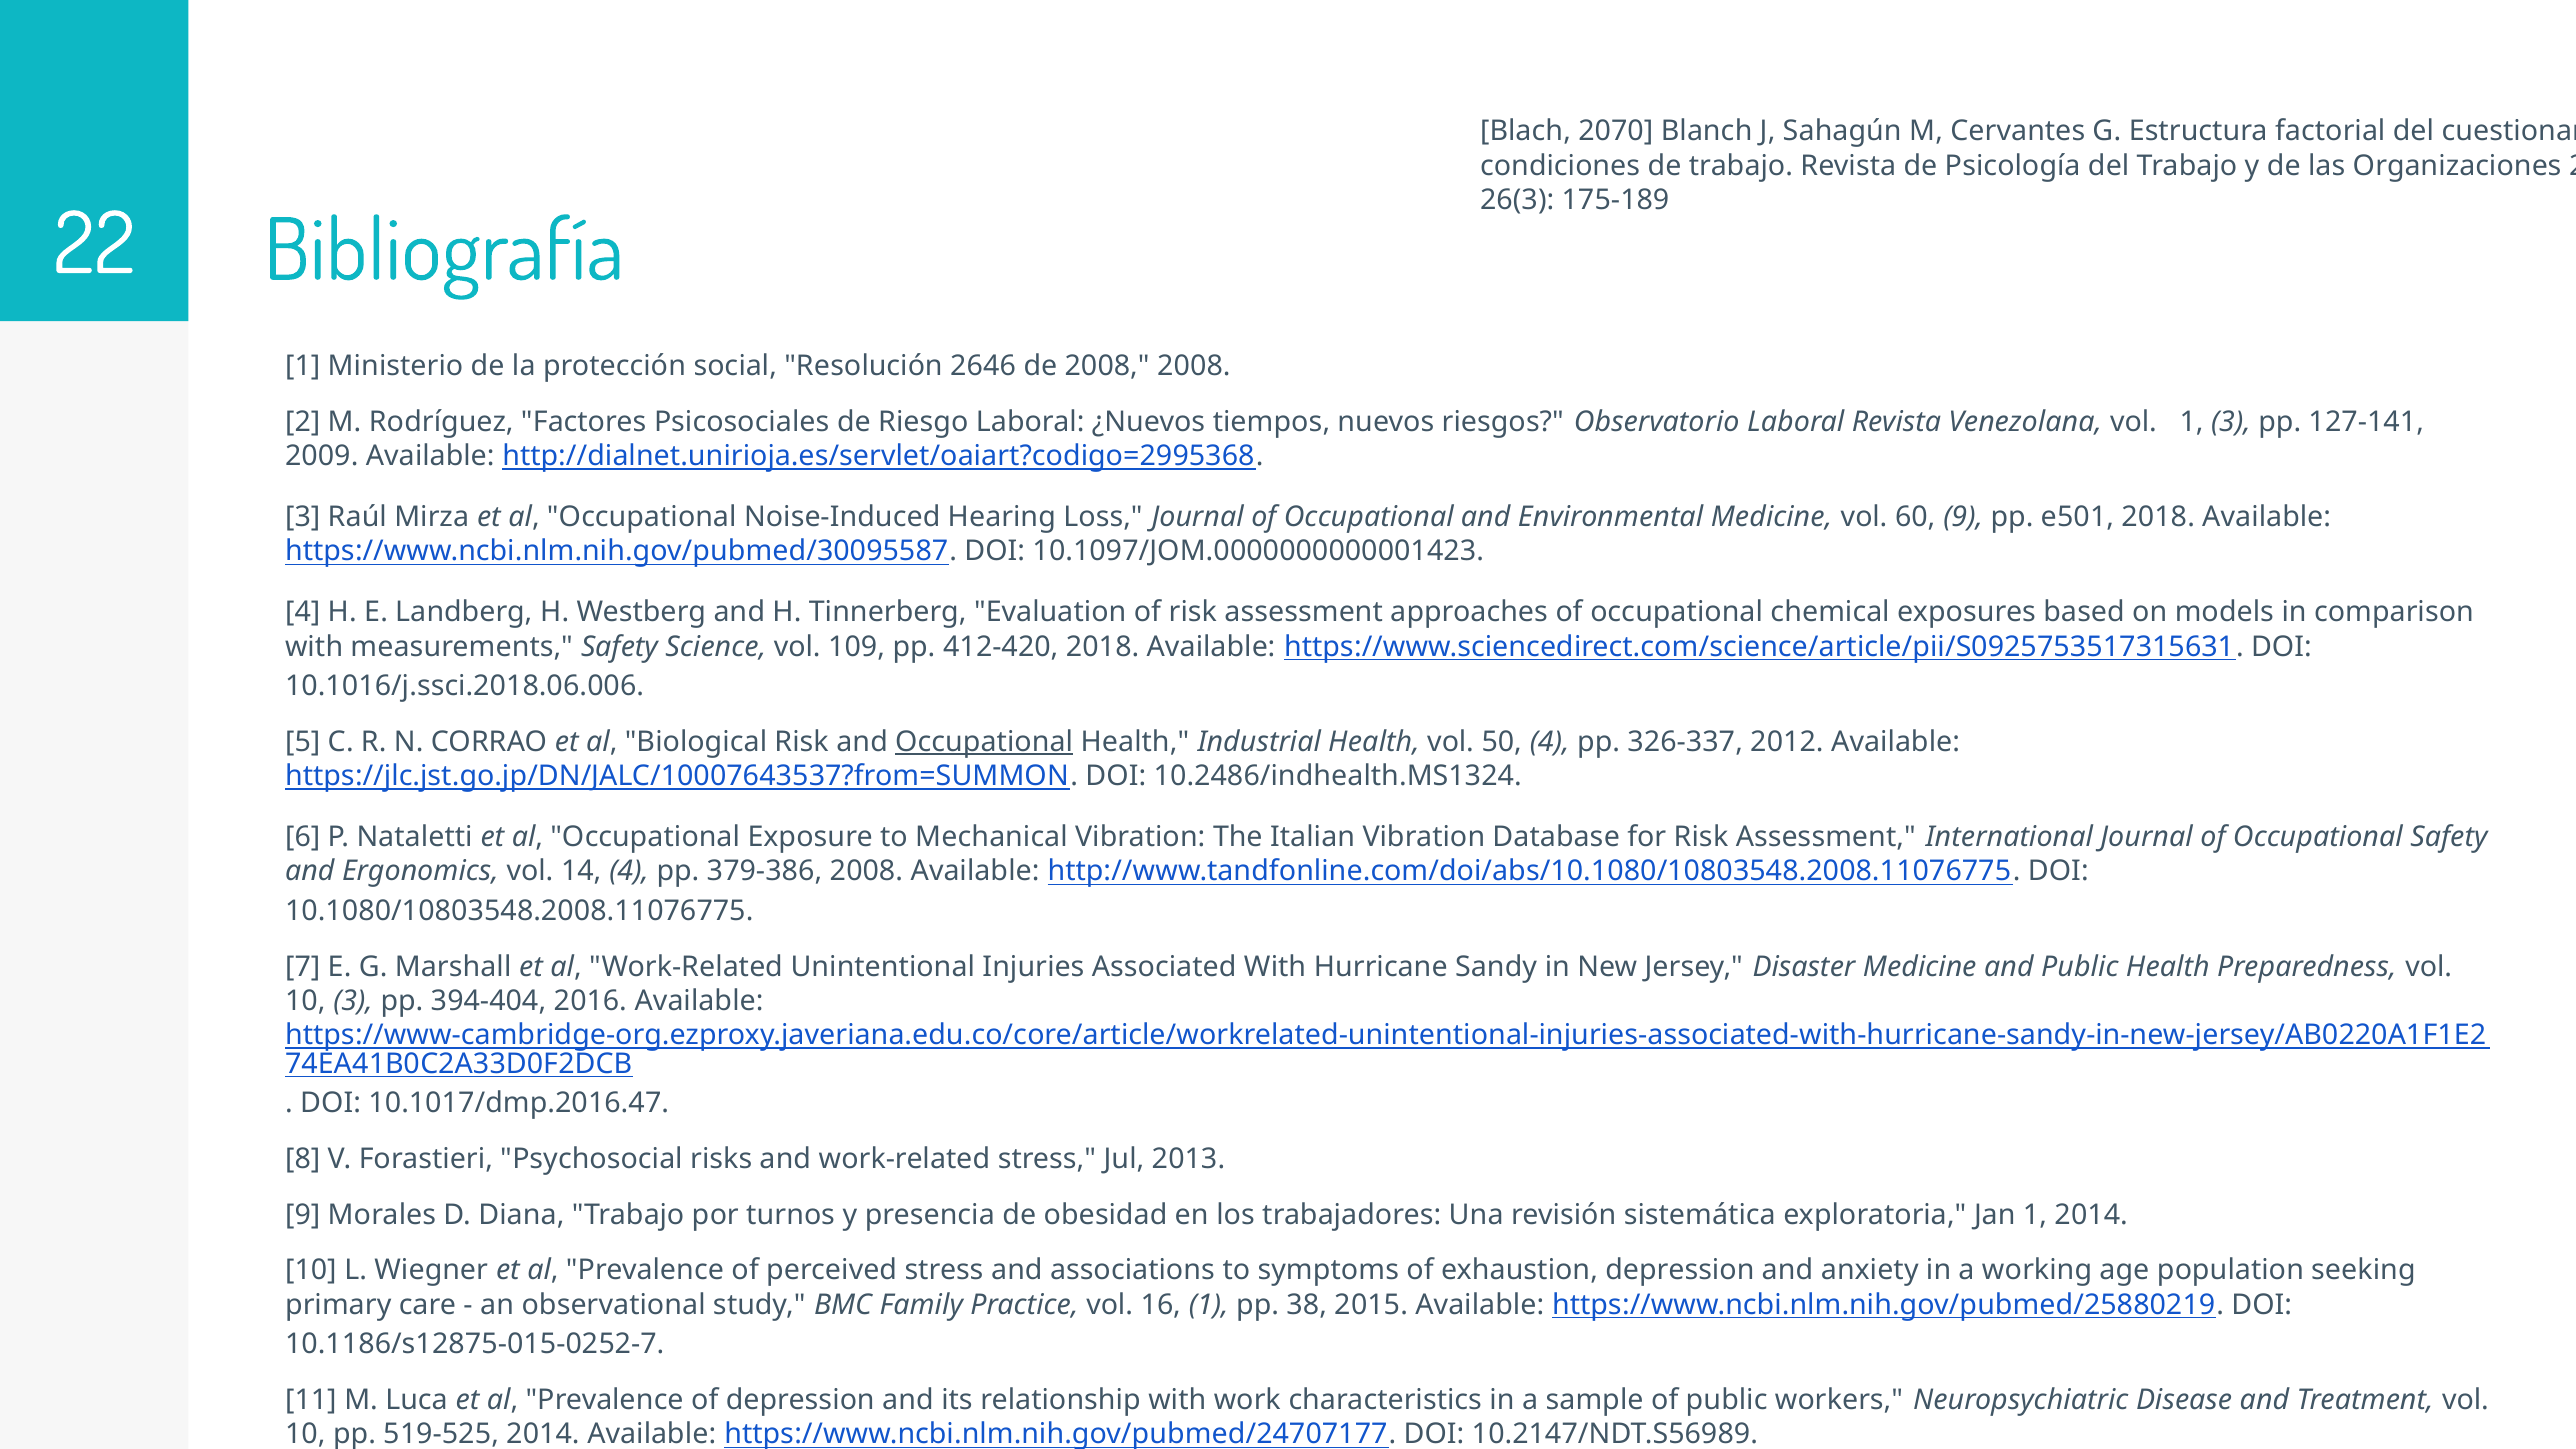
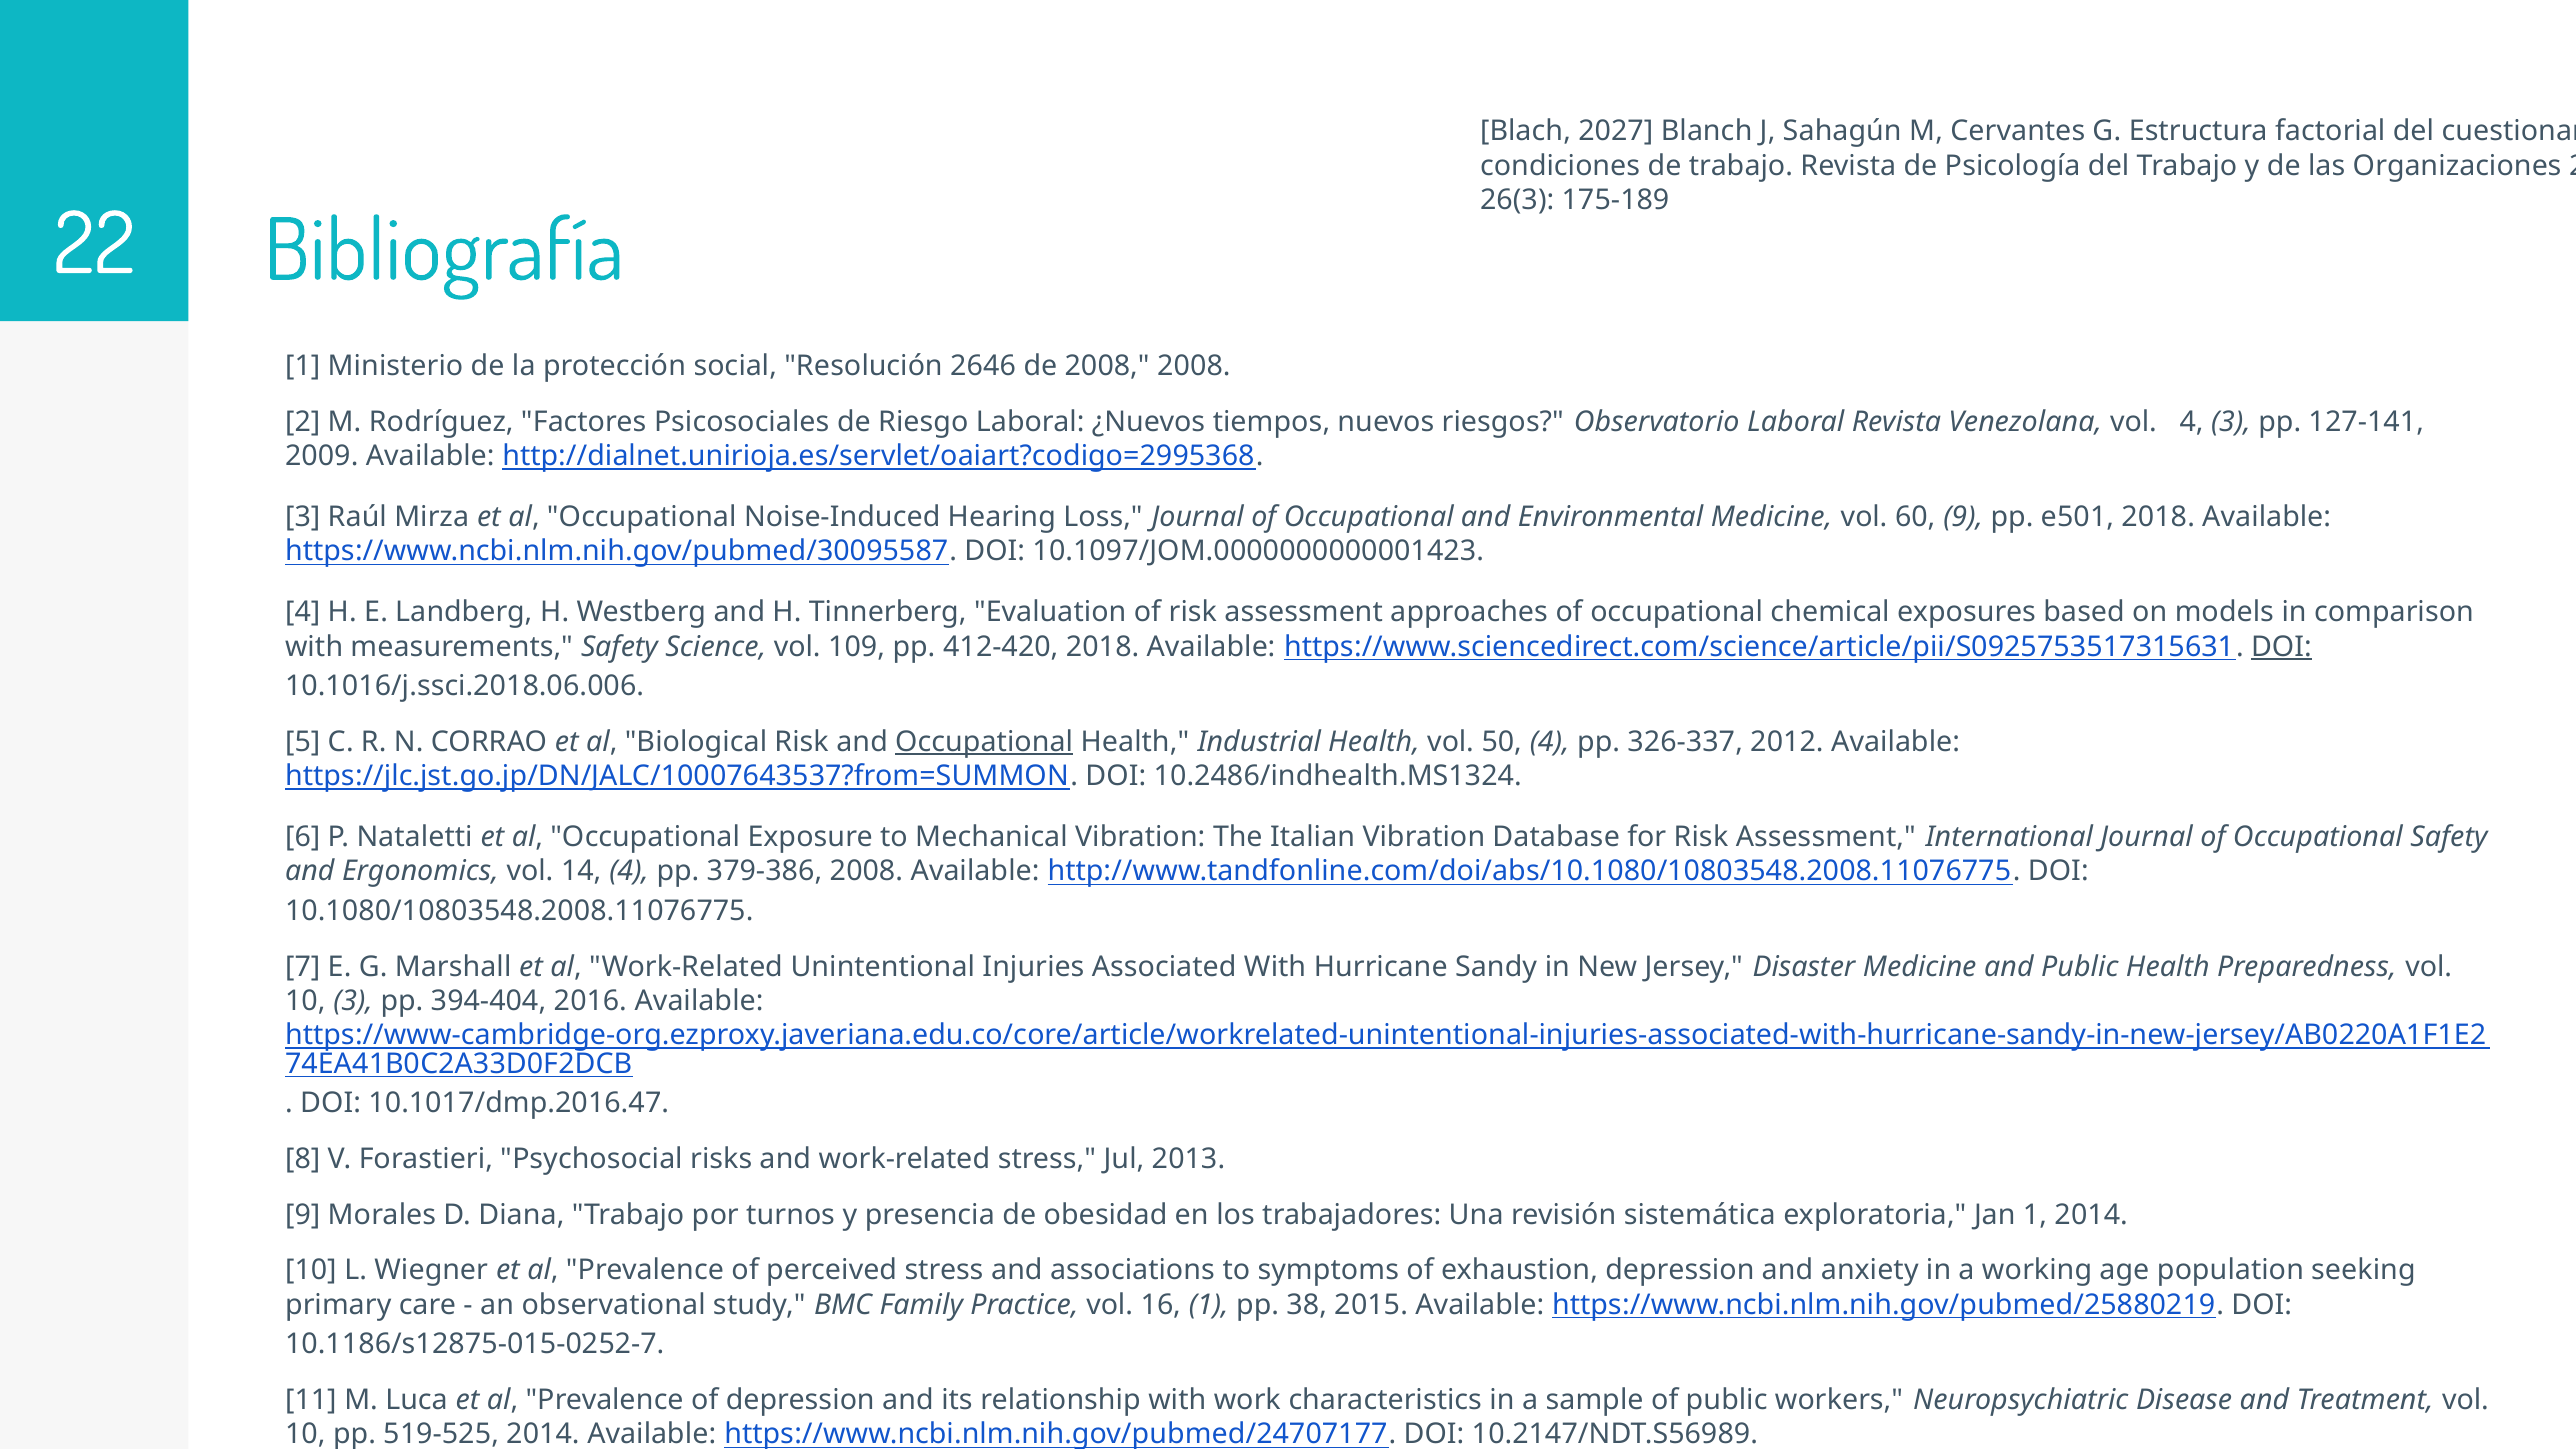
2070: 2070 -> 2027
vol 1: 1 -> 4
DOI at (2281, 647) underline: none -> present
